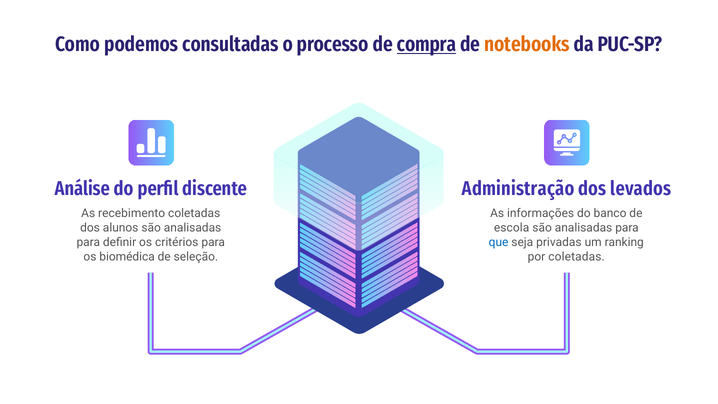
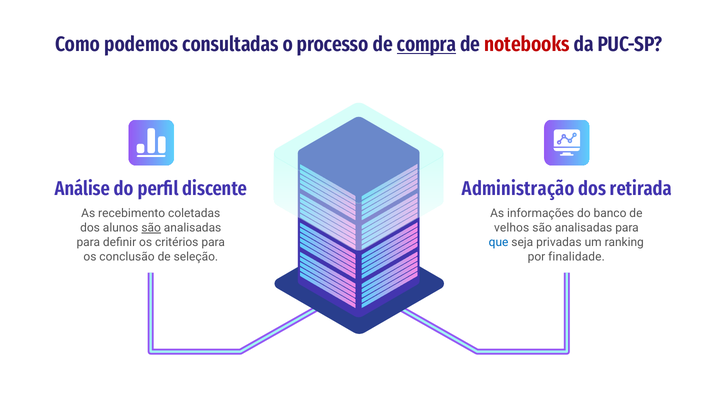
notebooks colour: orange -> red
levados: levados -> retirada
são at (151, 228) underline: none -> present
escola: escola -> velhos
biomédica: biomédica -> conclusão
por coletadas: coletadas -> finalidade
